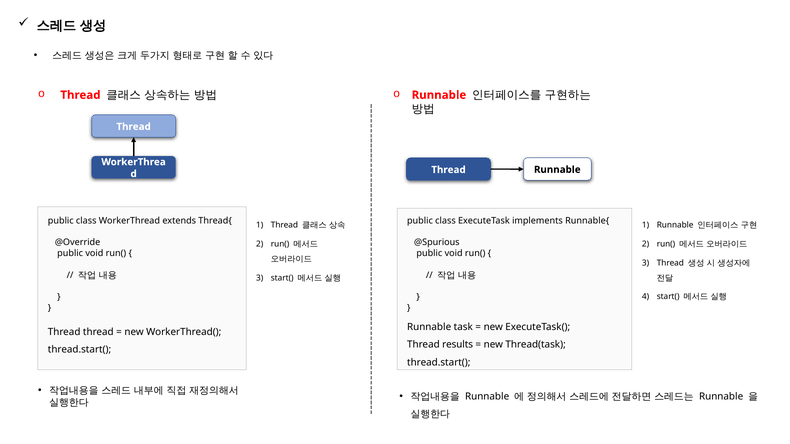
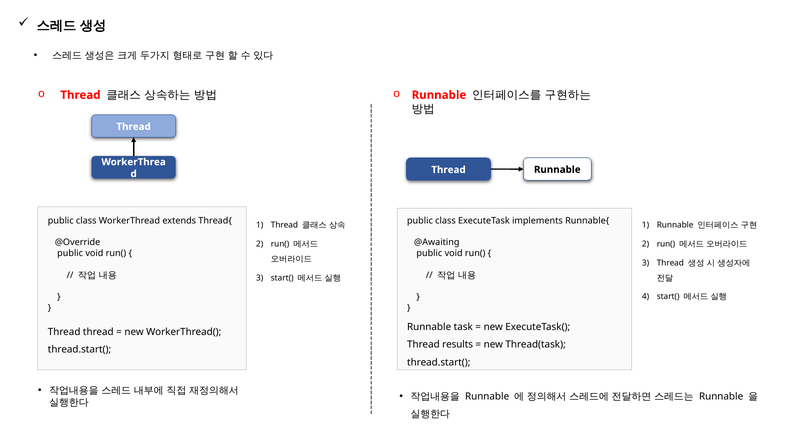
@Spurious: @Spurious -> @Awaiting
